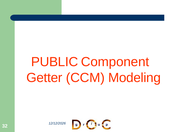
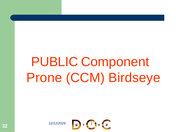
Getter: Getter -> Prone
Modeling: Modeling -> Birdseye
